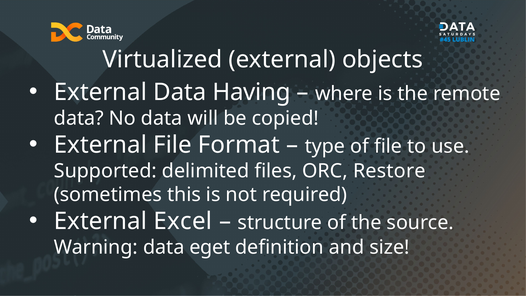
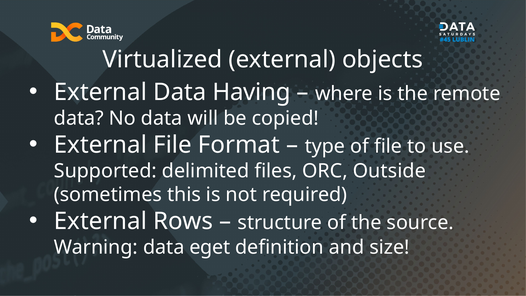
Restore: Restore -> Outside
Excel: Excel -> Rows
